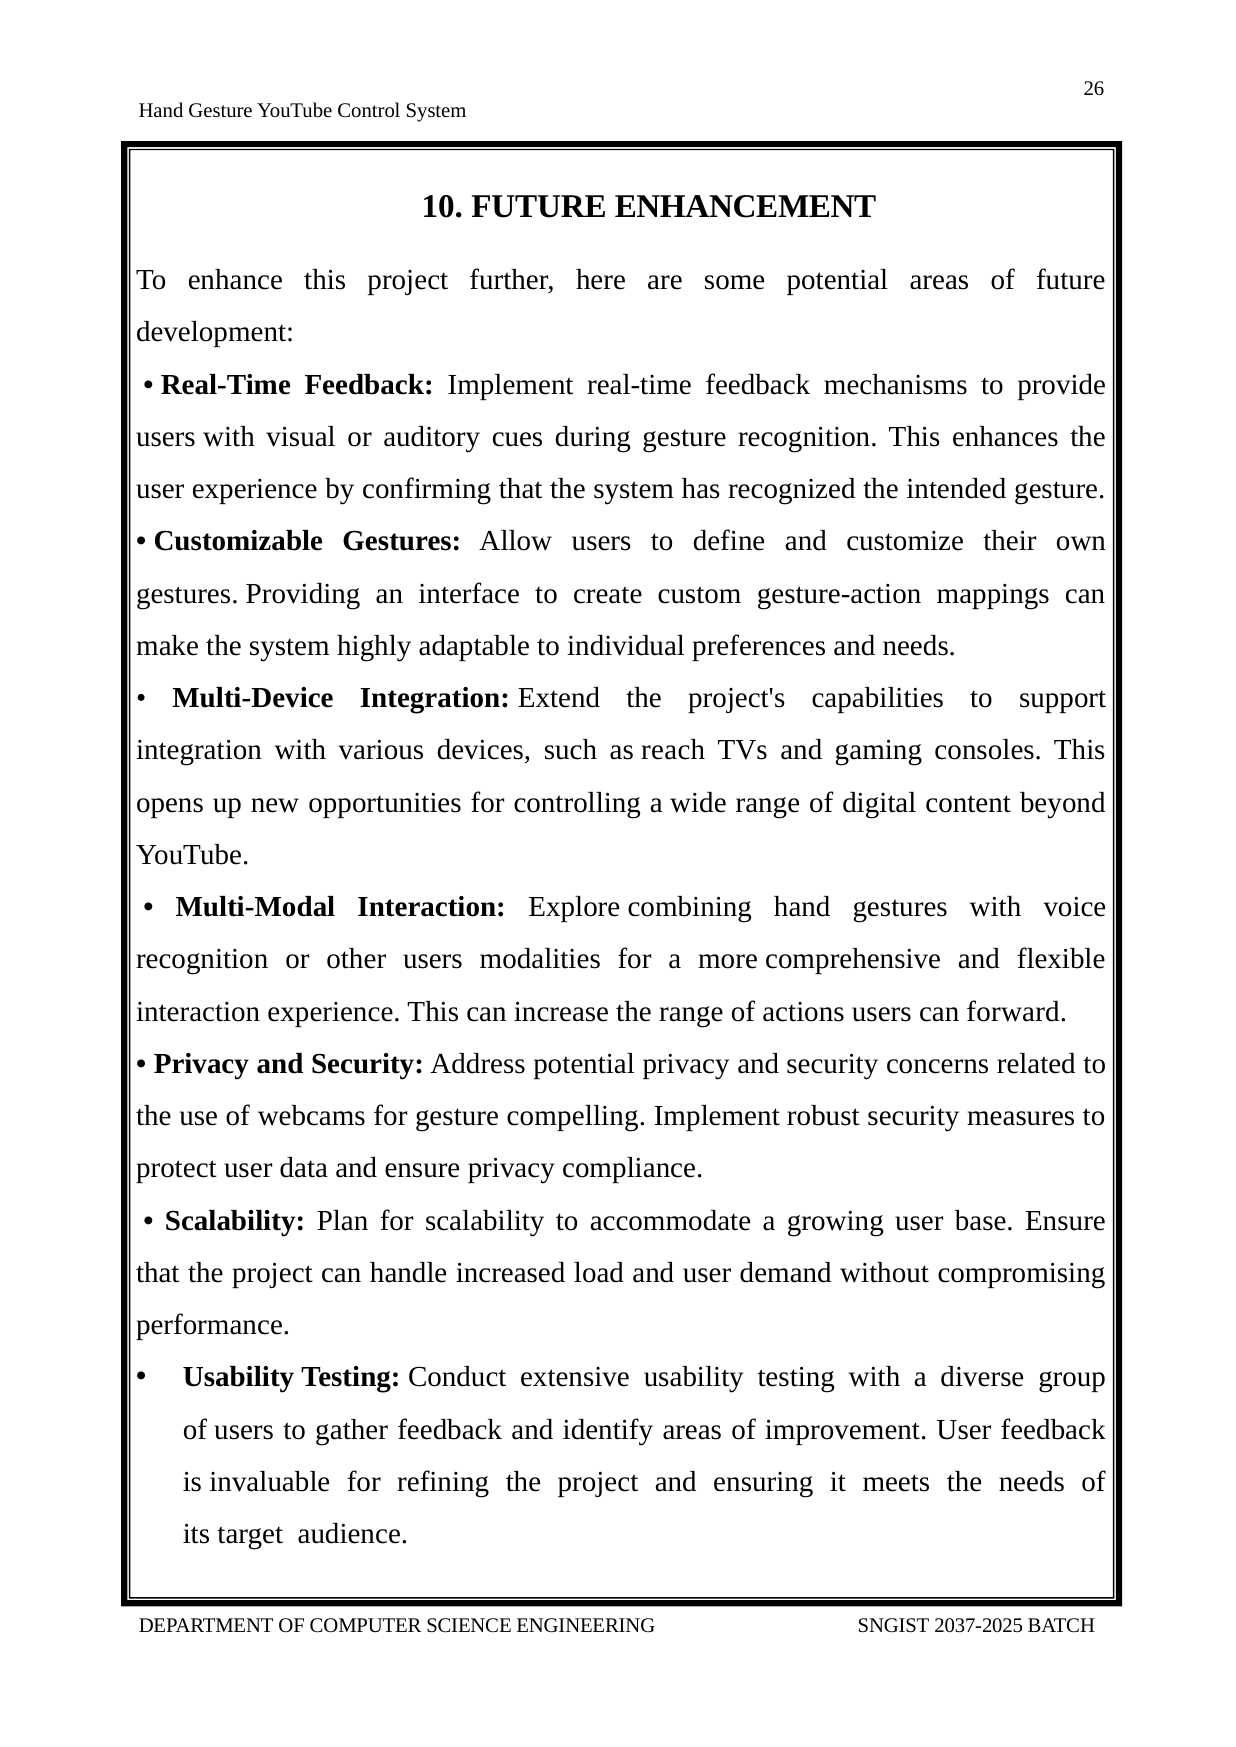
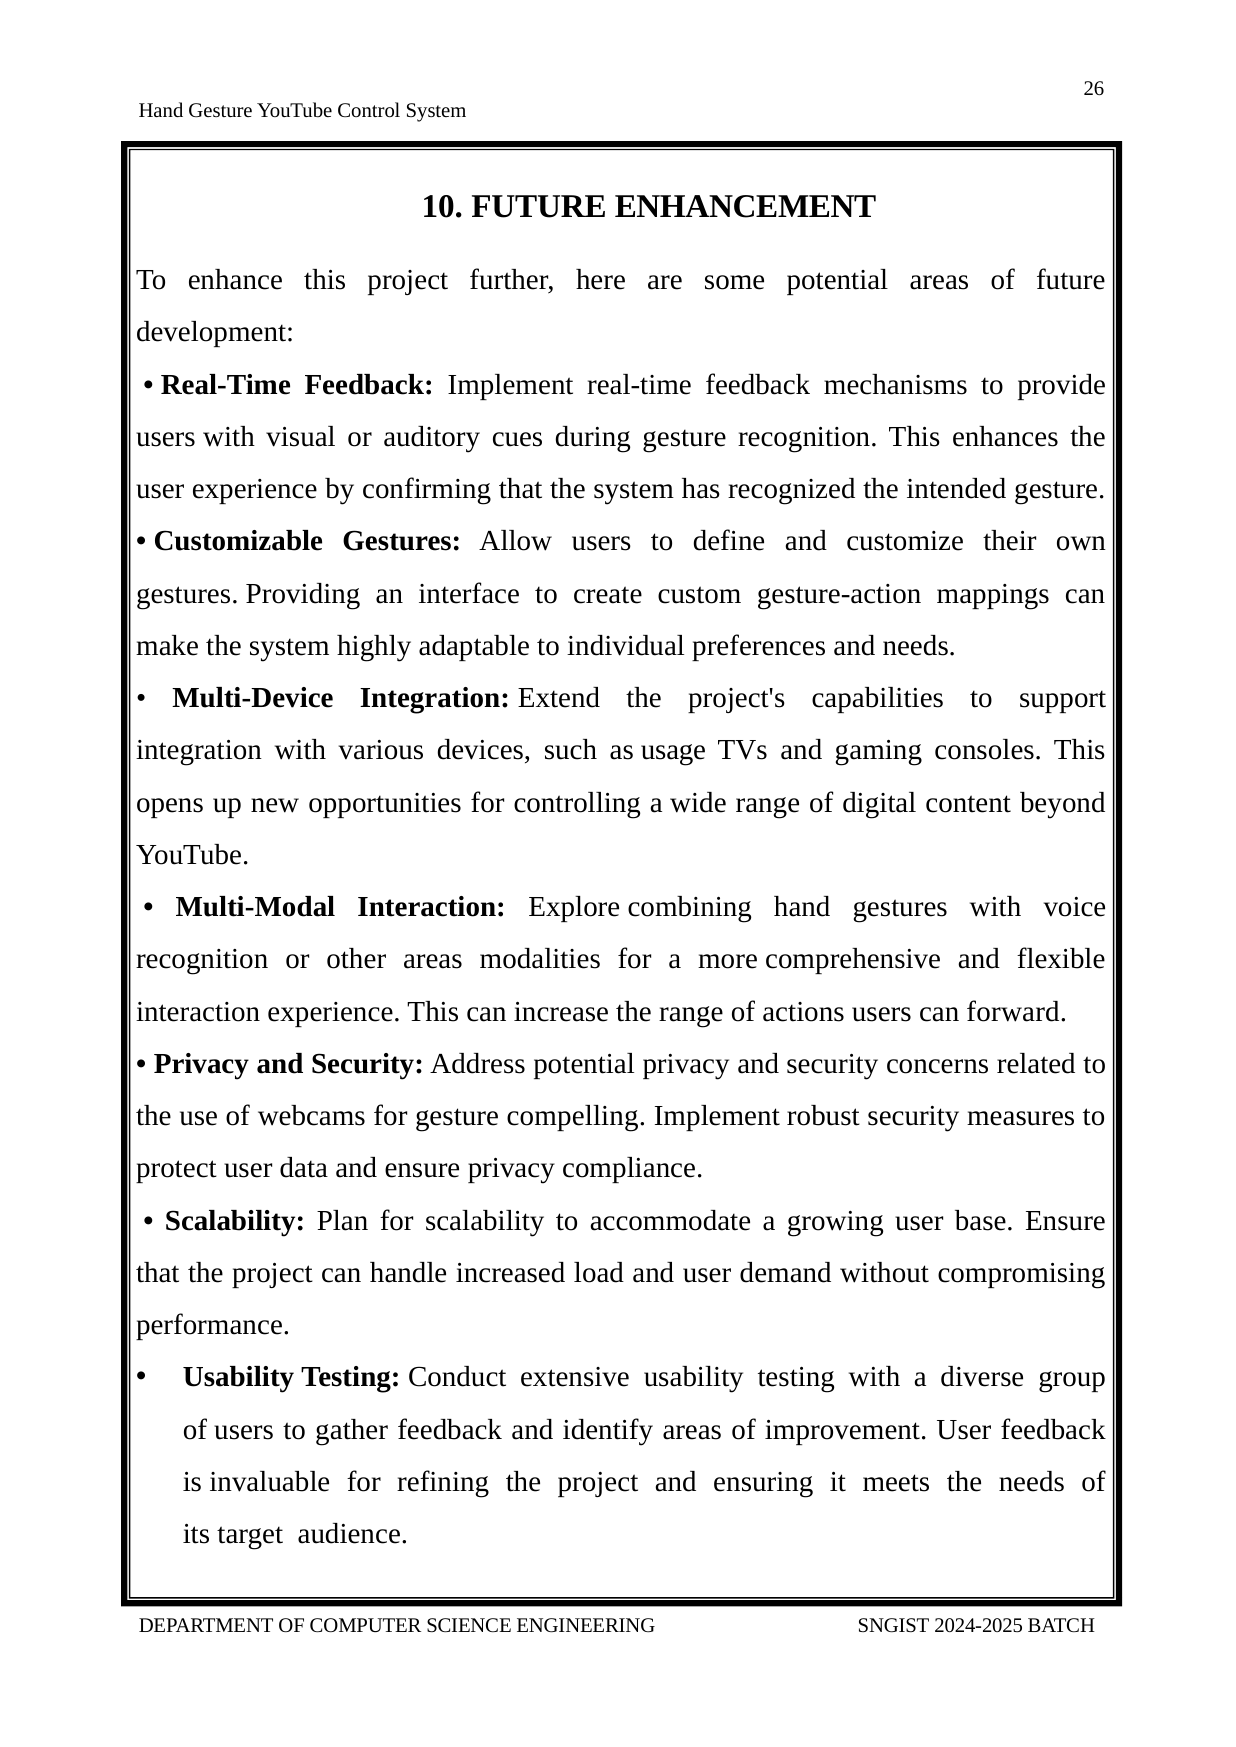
reach: reach -> usage
other users: users -> areas
2037-2025: 2037-2025 -> 2024-2025
